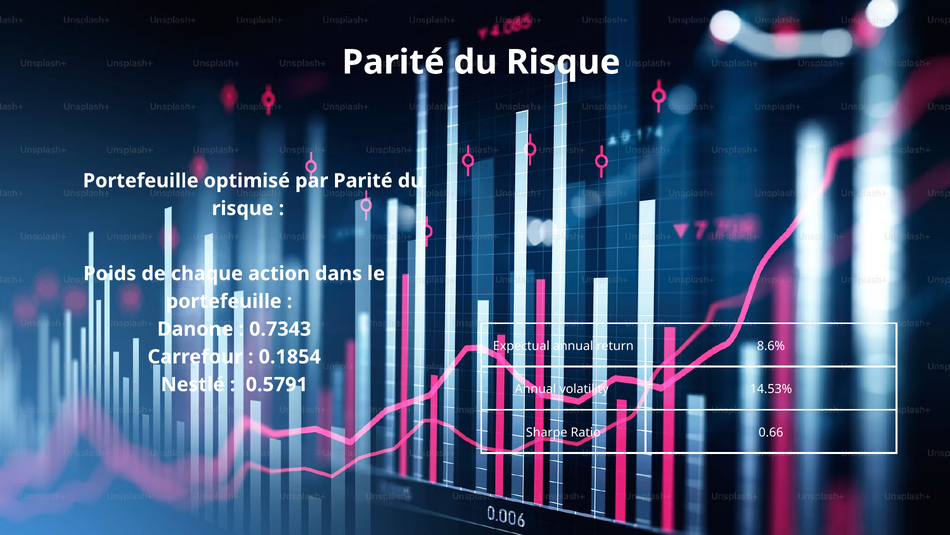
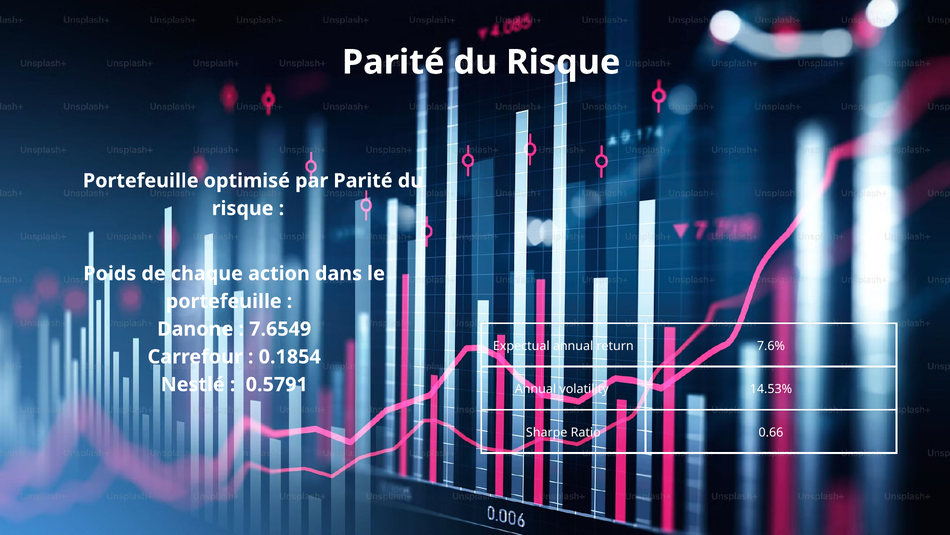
0.7343: 0.7343 -> 7.6549
8.6%: 8.6% -> 7.6%
